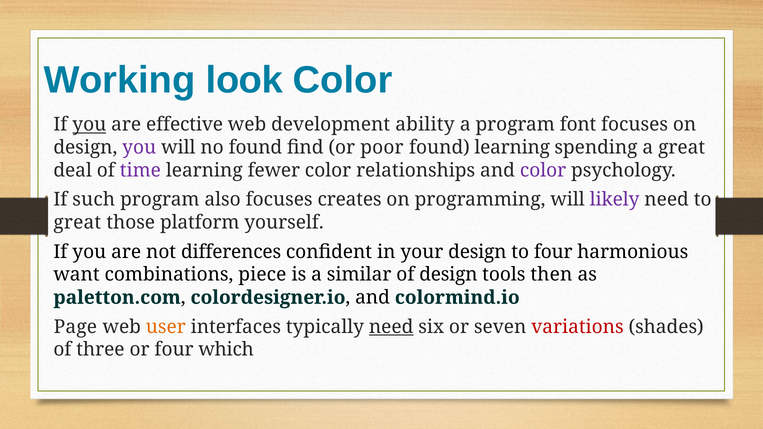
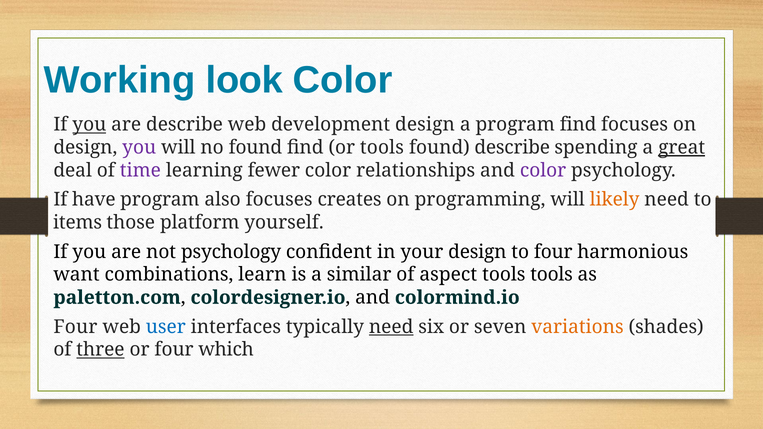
are effective: effective -> describe
development ability: ability -> design
program font: font -> find
or poor: poor -> tools
found learning: learning -> describe
great at (682, 148) underline: none -> present
such: such -> have
likely colour: purple -> orange
great at (77, 223): great -> items
not differences: differences -> psychology
piece: piece -> learn
of design: design -> aspect
tools then: then -> tools
Page at (75, 327): Page -> Four
user colour: orange -> blue
variations colour: red -> orange
three underline: none -> present
